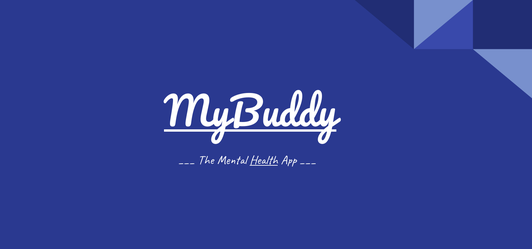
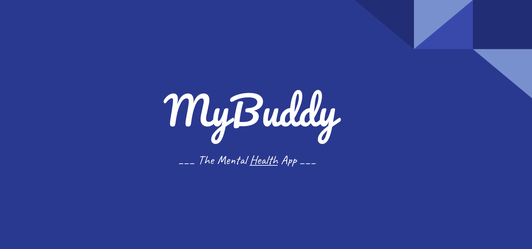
MyBuddy underline: present -> none
